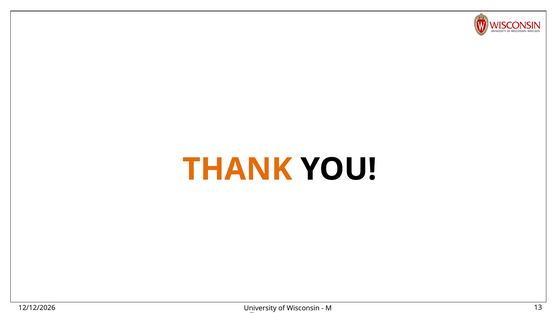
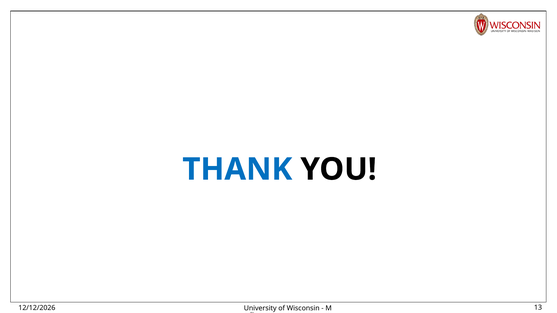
THANK colour: orange -> blue
